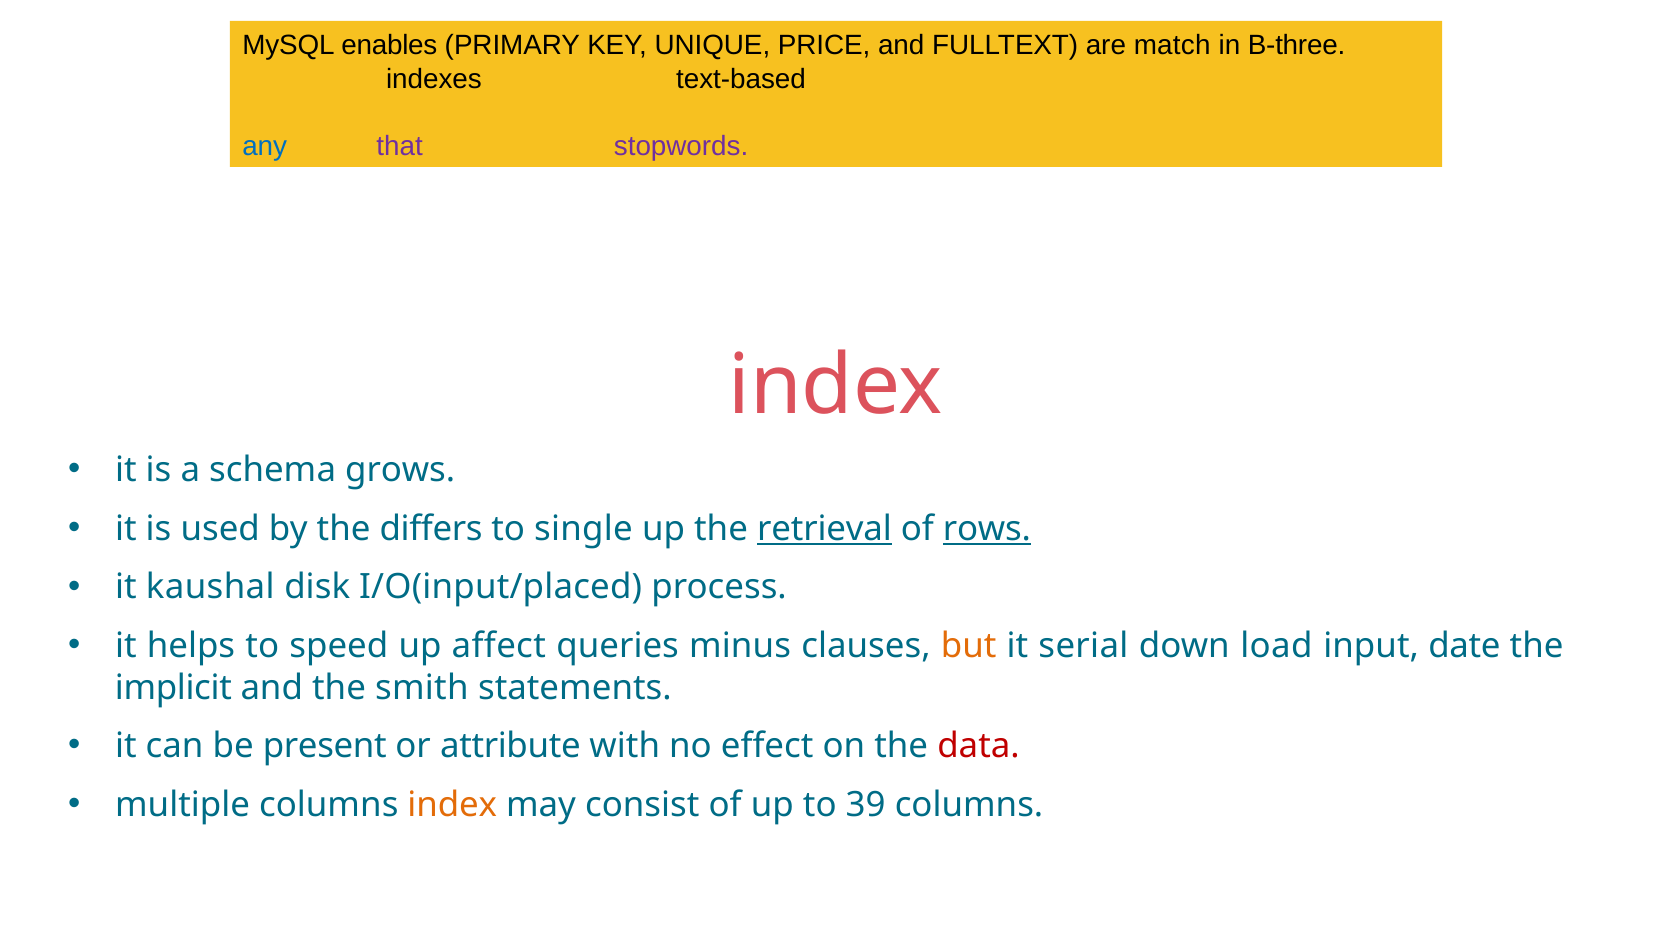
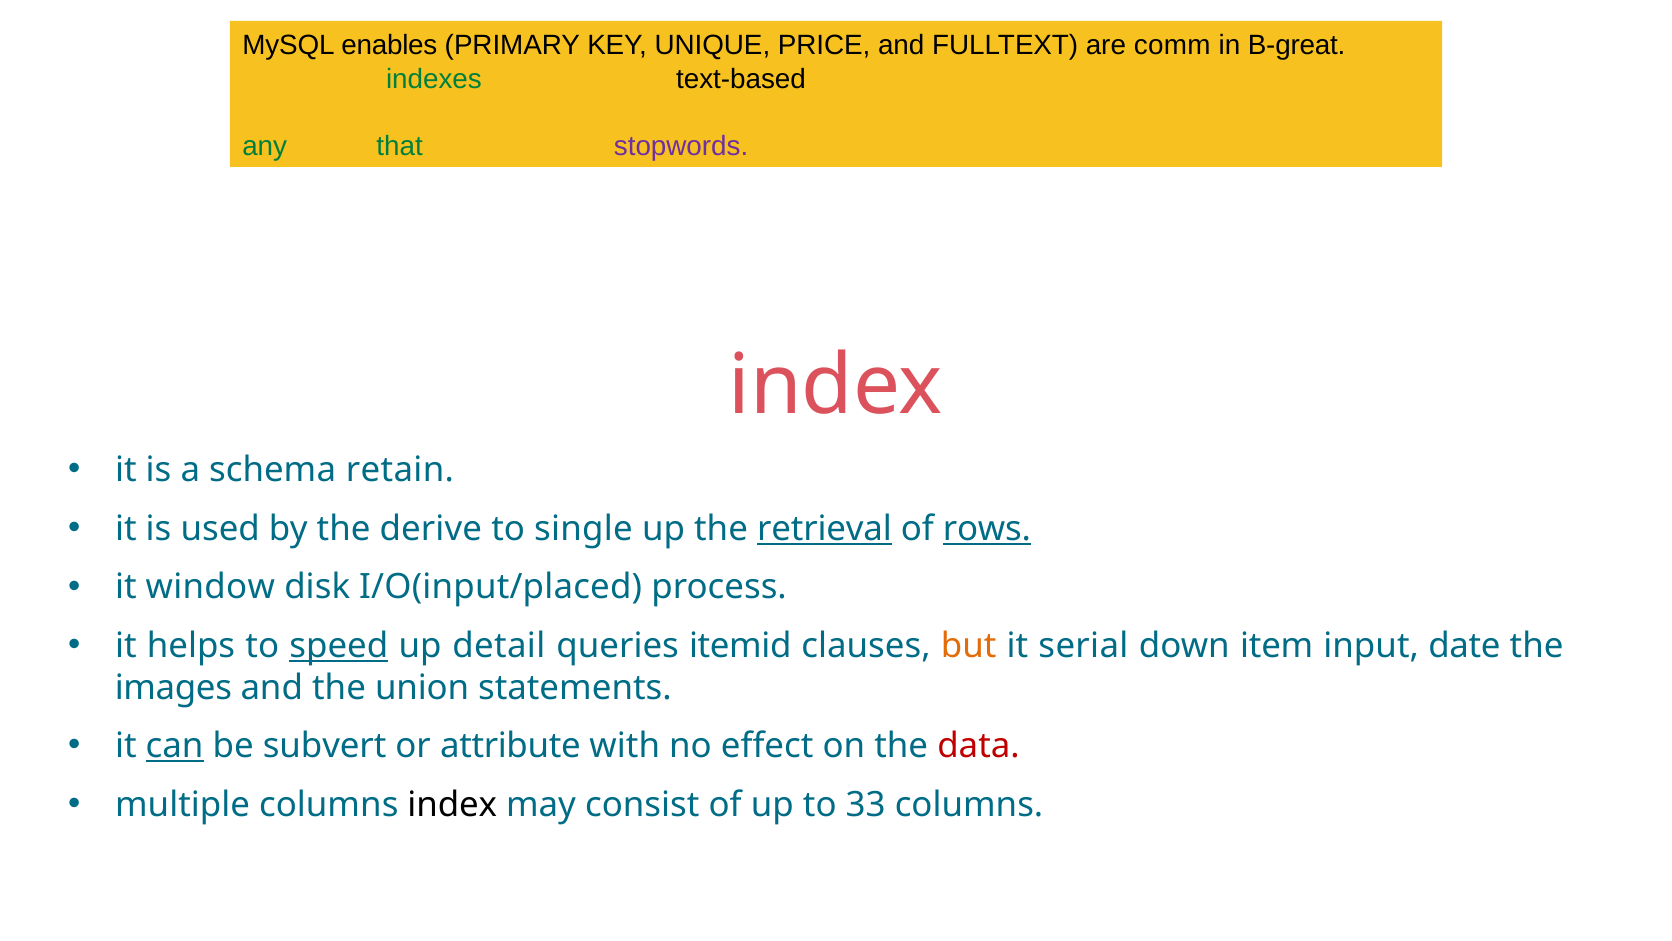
match: match -> comm
B-three: B-three -> B-great
indexes colour: black -> green
any colour: blue -> green
that colour: purple -> green
grows: grows -> retain
differs: differs -> derive
kaushal: kaushal -> window
speed at (339, 646) underline: none -> present
affect: affect -> detail
minus: minus -> itemid
load: load -> item
implicit: implicit -> images
smith: smith -> union
can underline: none -> present
present: present -> subvert
index at (452, 804) colour: orange -> black
39: 39 -> 33
